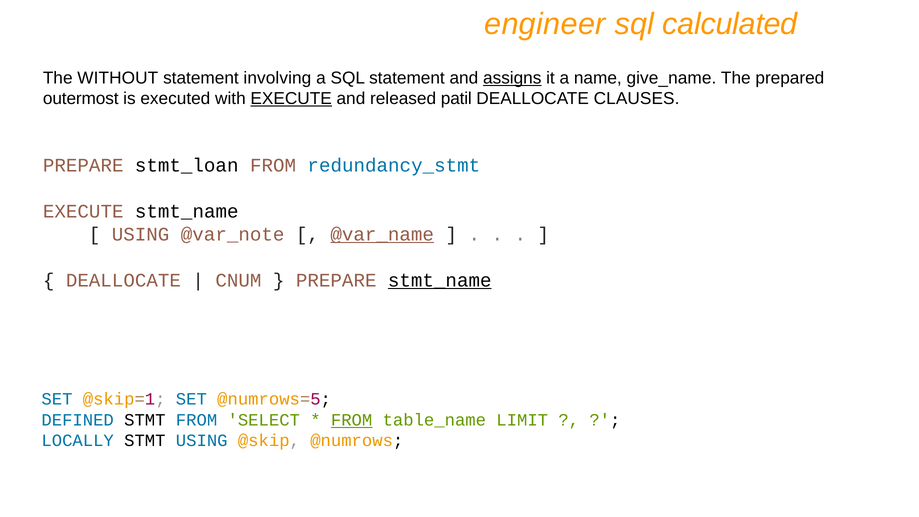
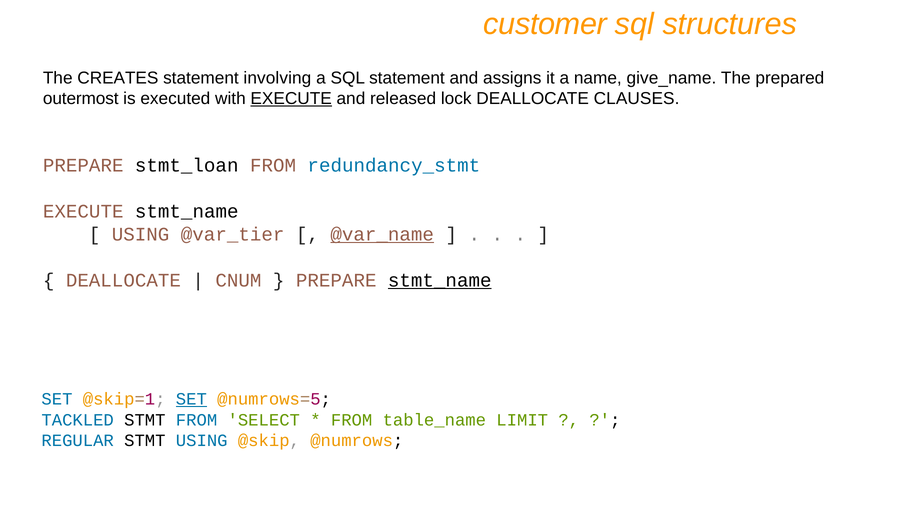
engineer: engineer -> customer
calculated: calculated -> structures
WITHOUT: WITHOUT -> CREATES
assigns underline: present -> none
patil: patil -> lock
@var_note: @var_note -> @var_tier
SET at (191, 399) underline: none -> present
DEFINED: DEFINED -> TACKLED
FROM at (352, 420) underline: present -> none
LOCALLY: LOCALLY -> REGULAR
